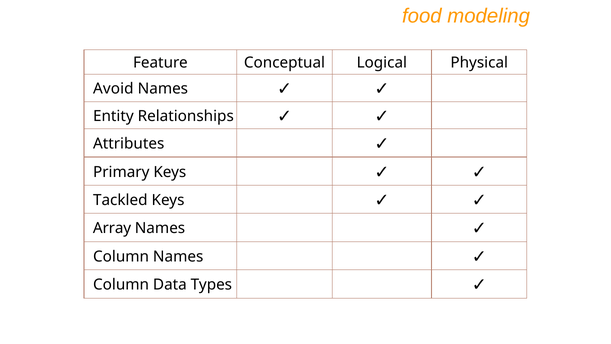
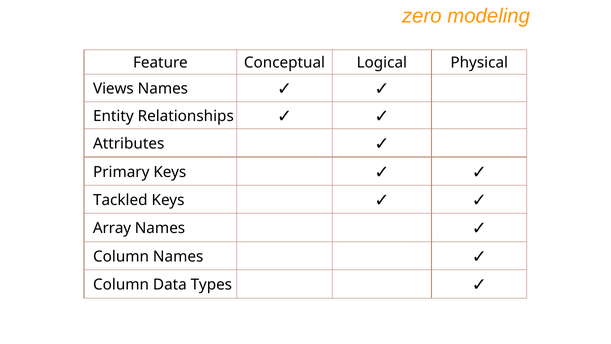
food: food -> zero
Avoid: Avoid -> Views
